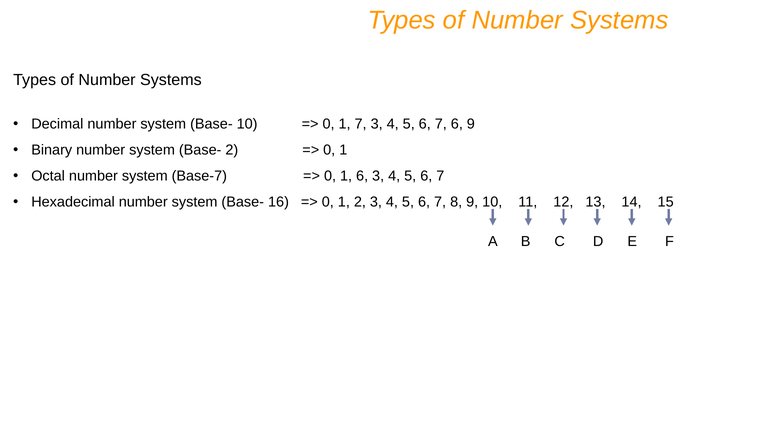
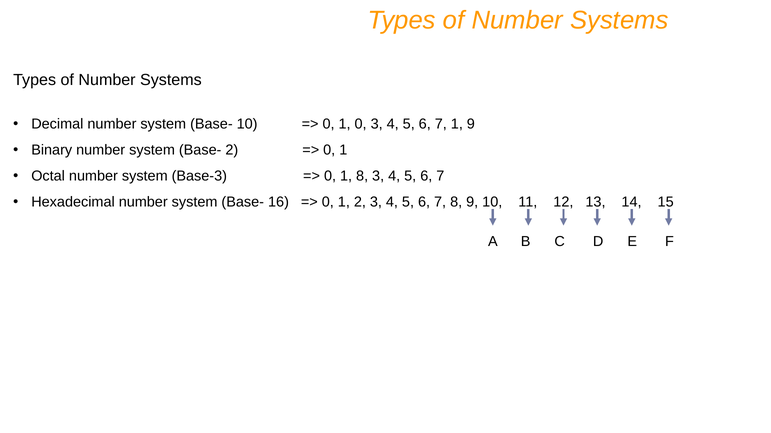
1 7: 7 -> 0
7 6: 6 -> 1
Base-7: Base-7 -> Base-3
1 6: 6 -> 8
